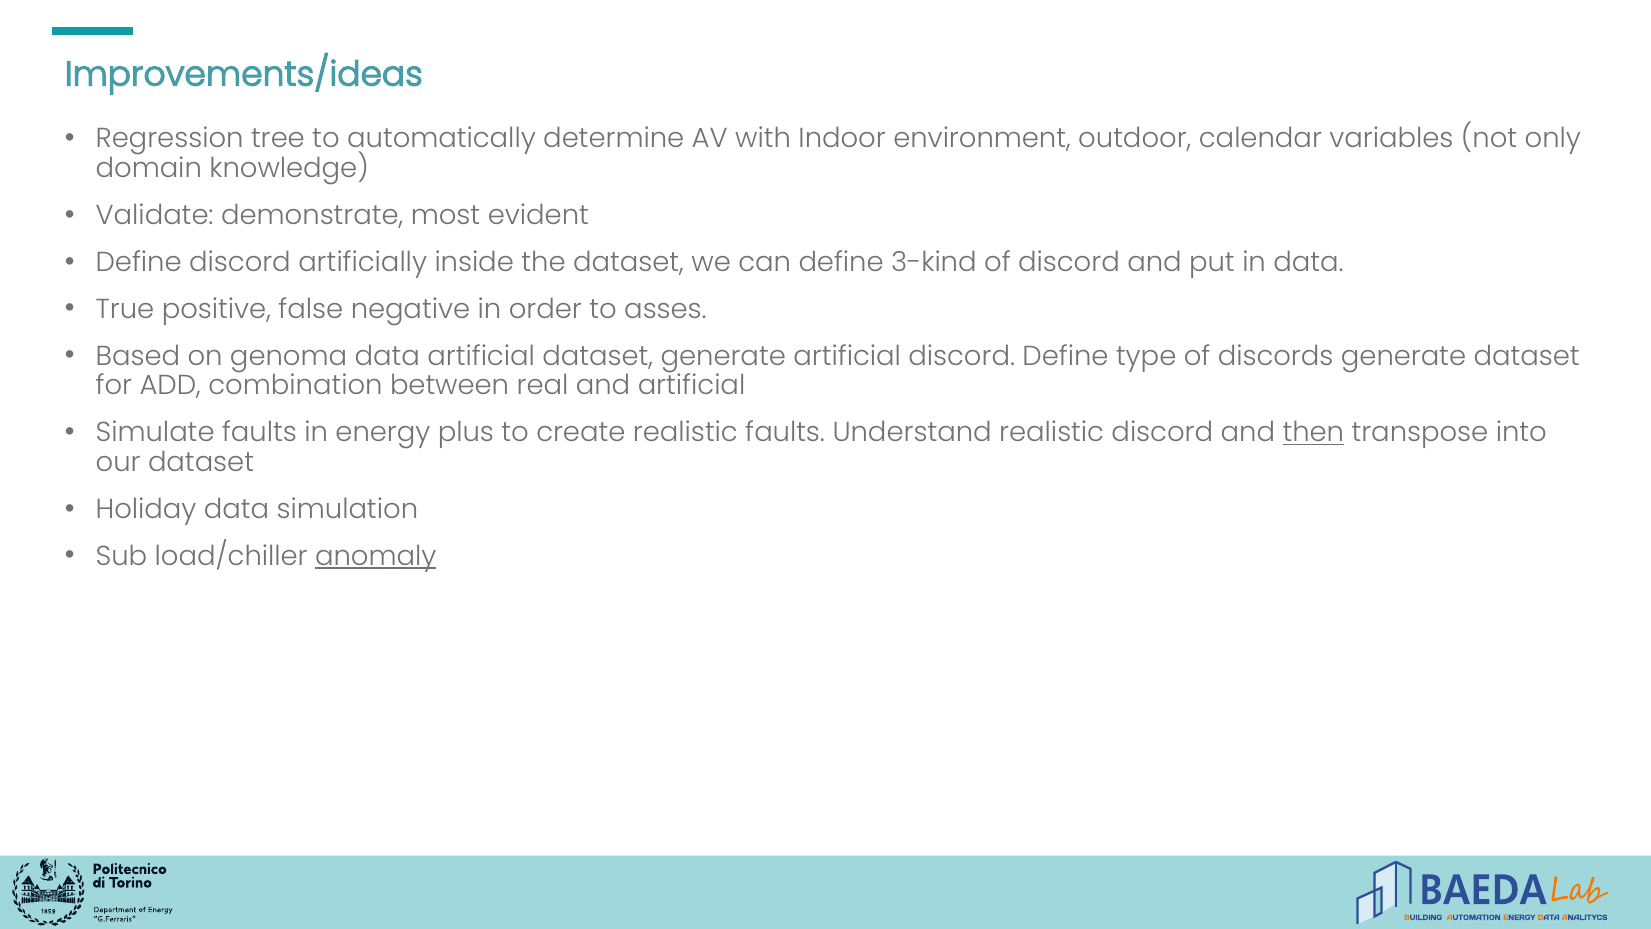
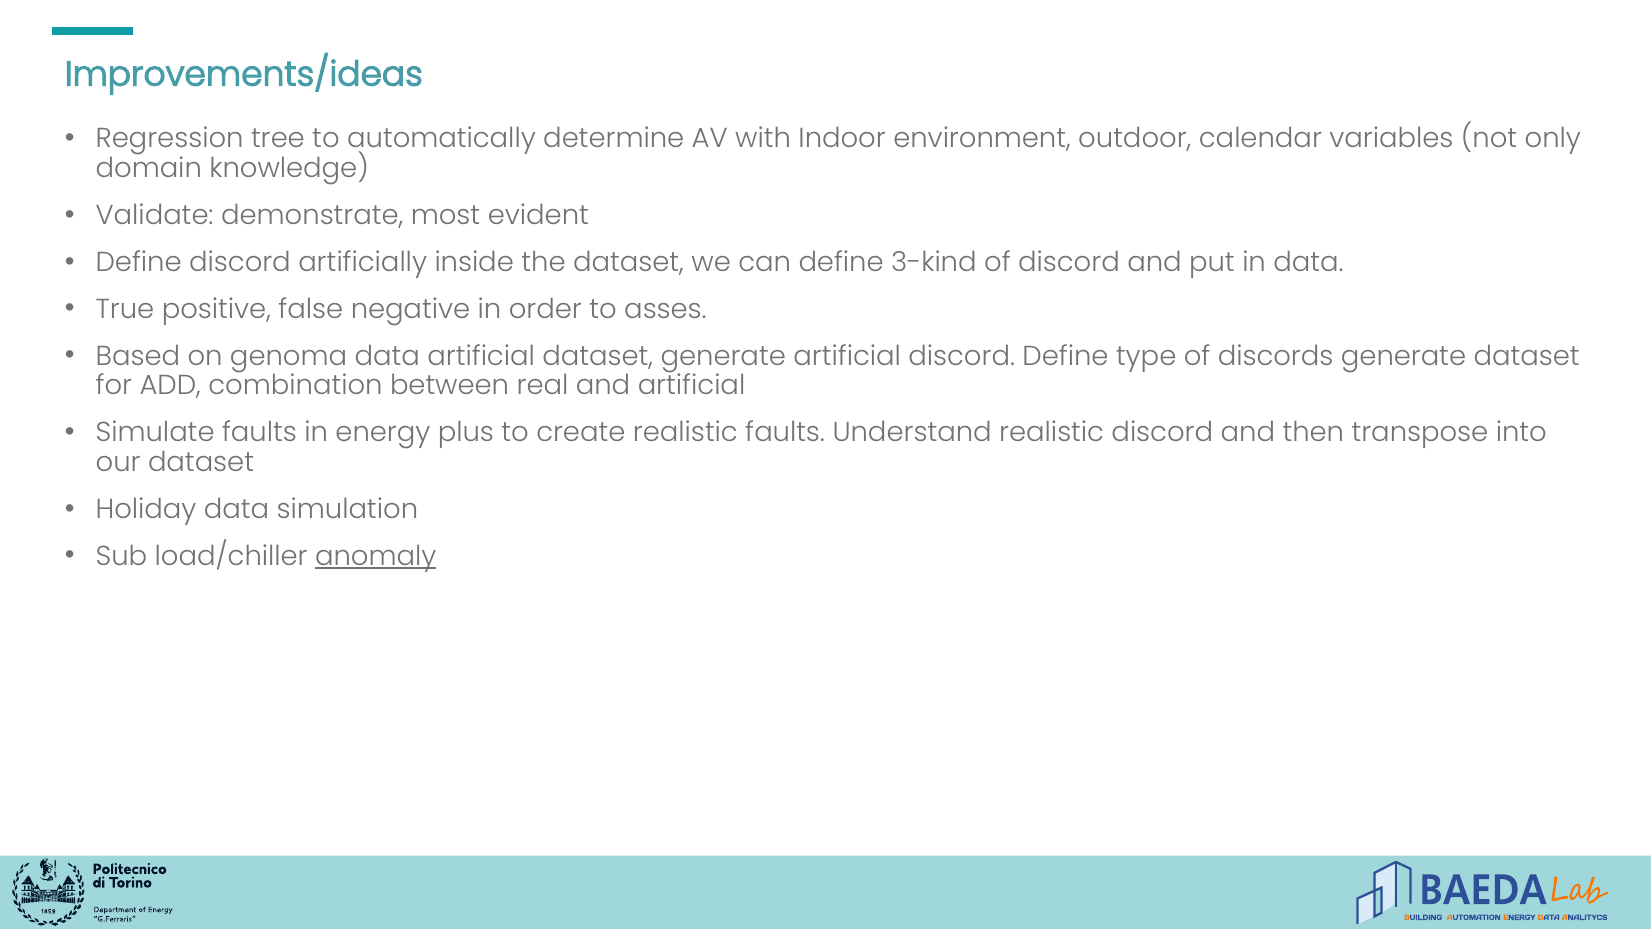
then underline: present -> none
